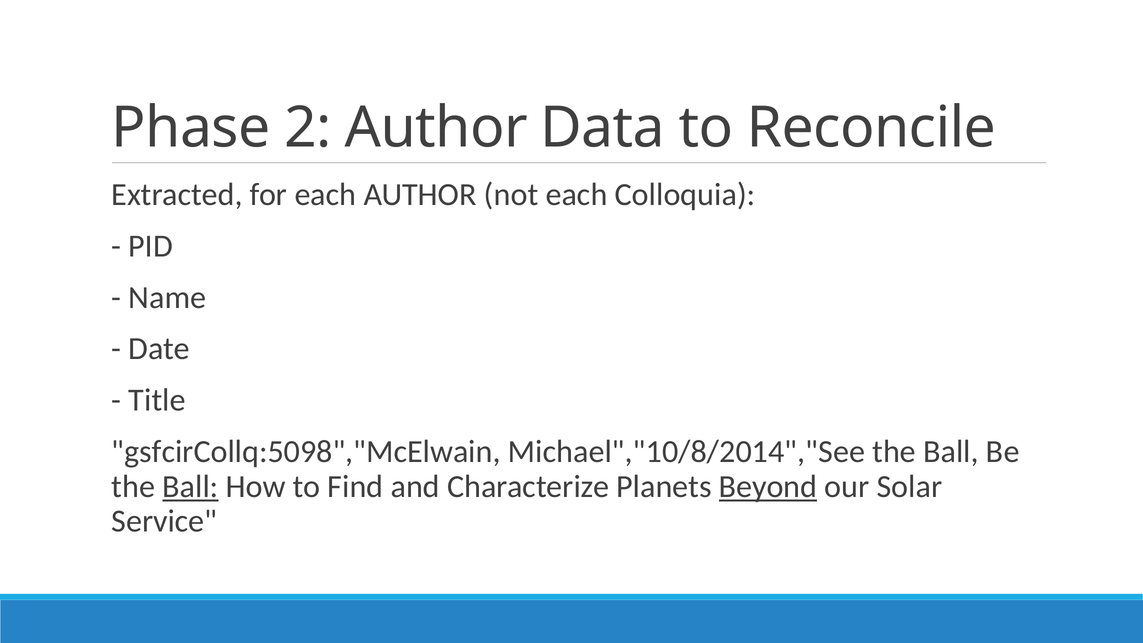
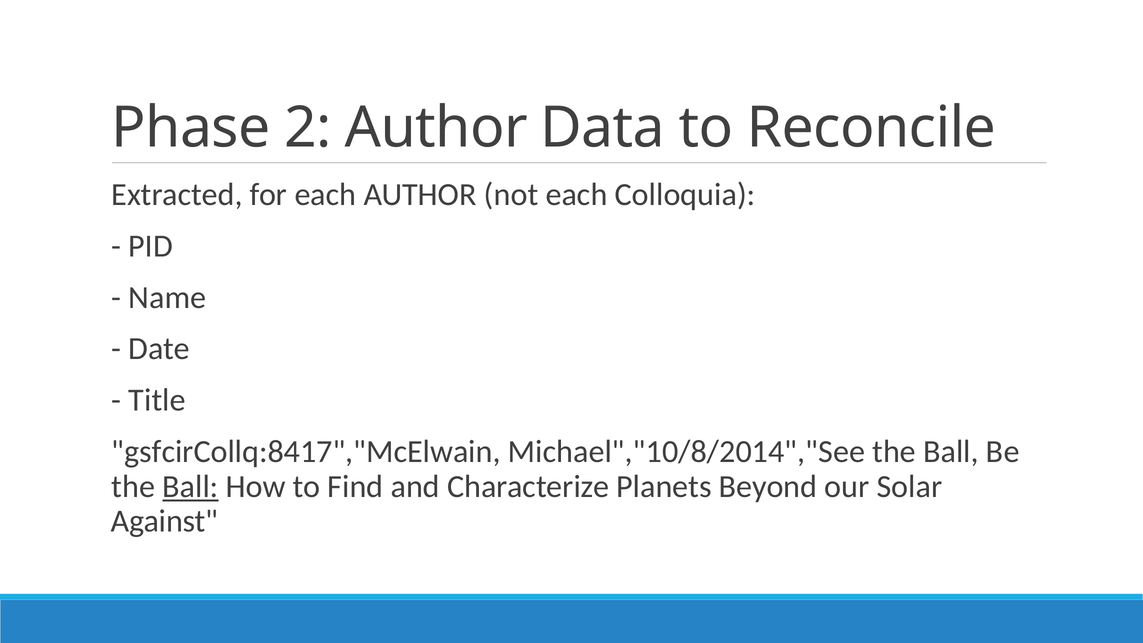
gsfcirCollq:5098","McElwain: gsfcirCollq:5098","McElwain -> gsfcirCollq:8417","McElwain
Beyond underline: present -> none
Service: Service -> Against
